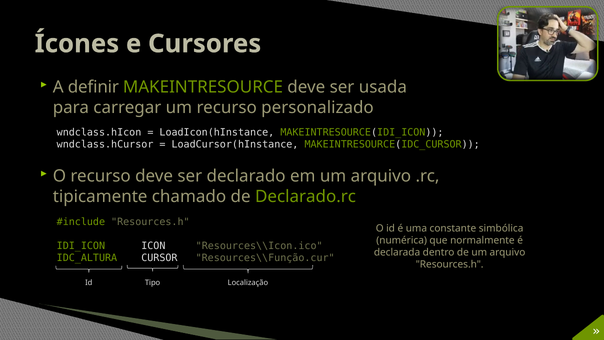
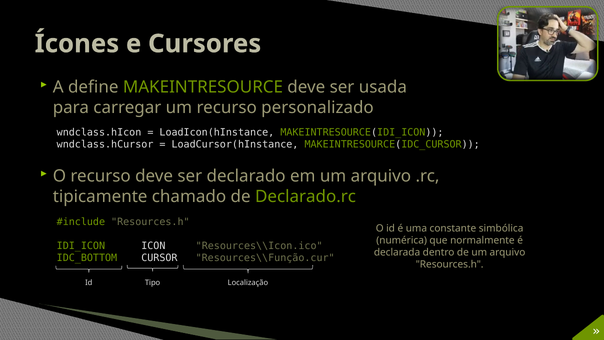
definir: definir -> define
IDC_ALTURA: IDC_ALTURA -> IDC_BOTTOM
